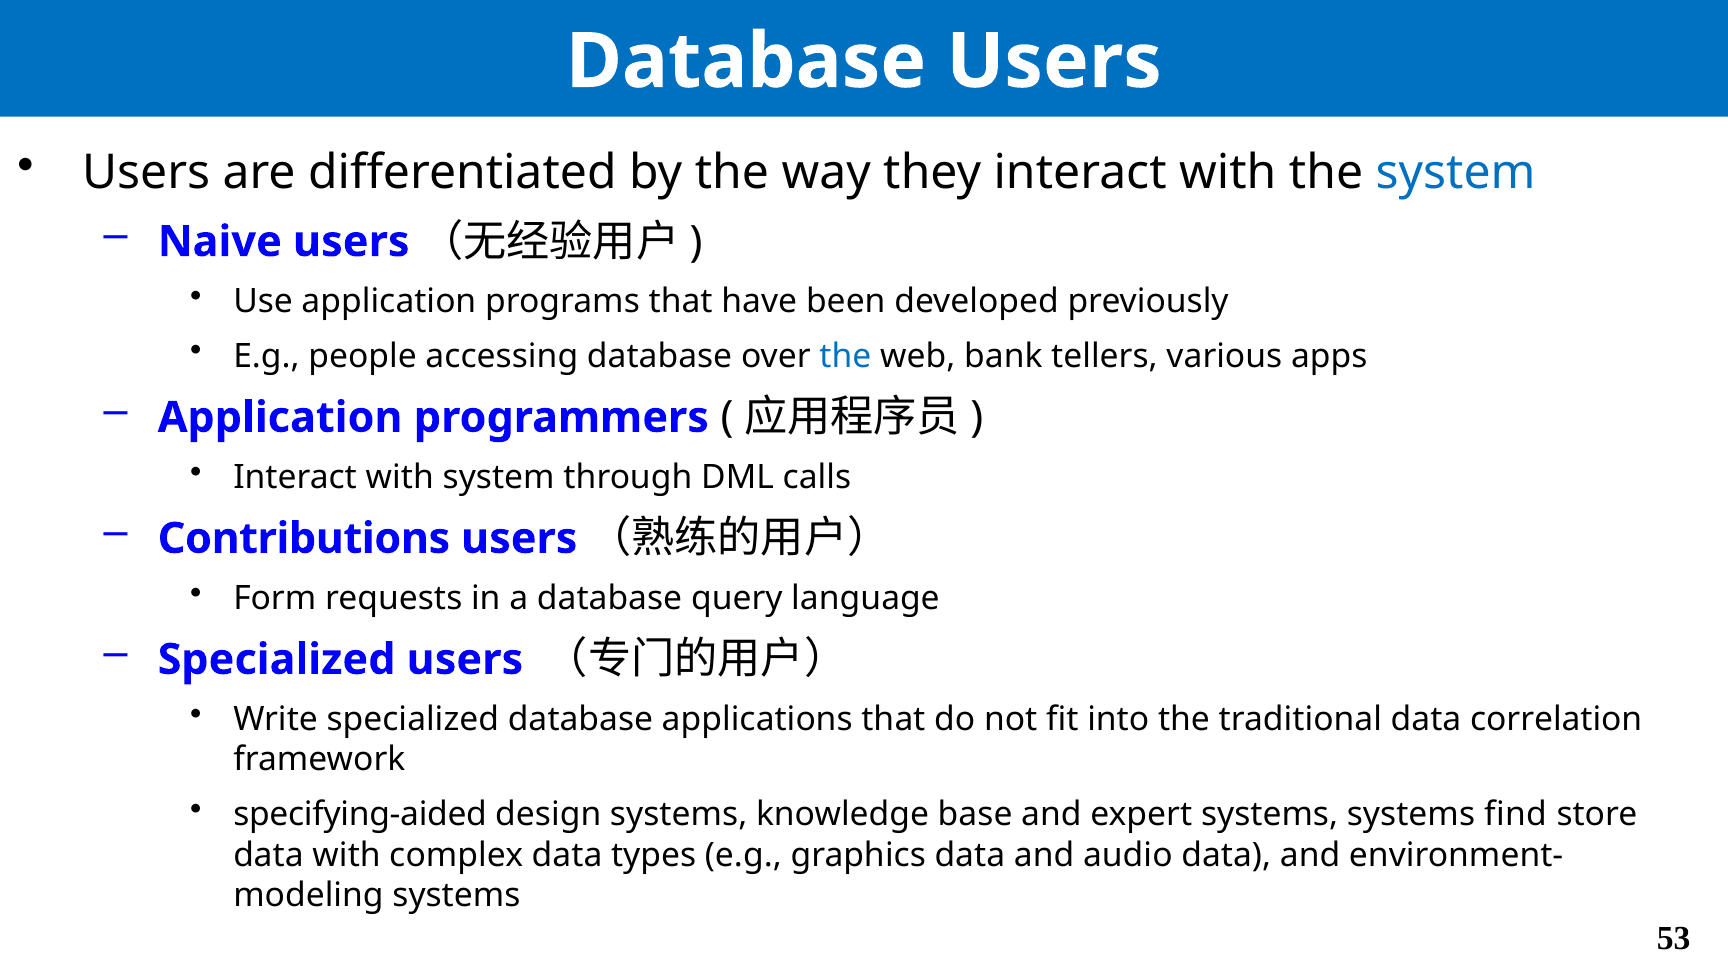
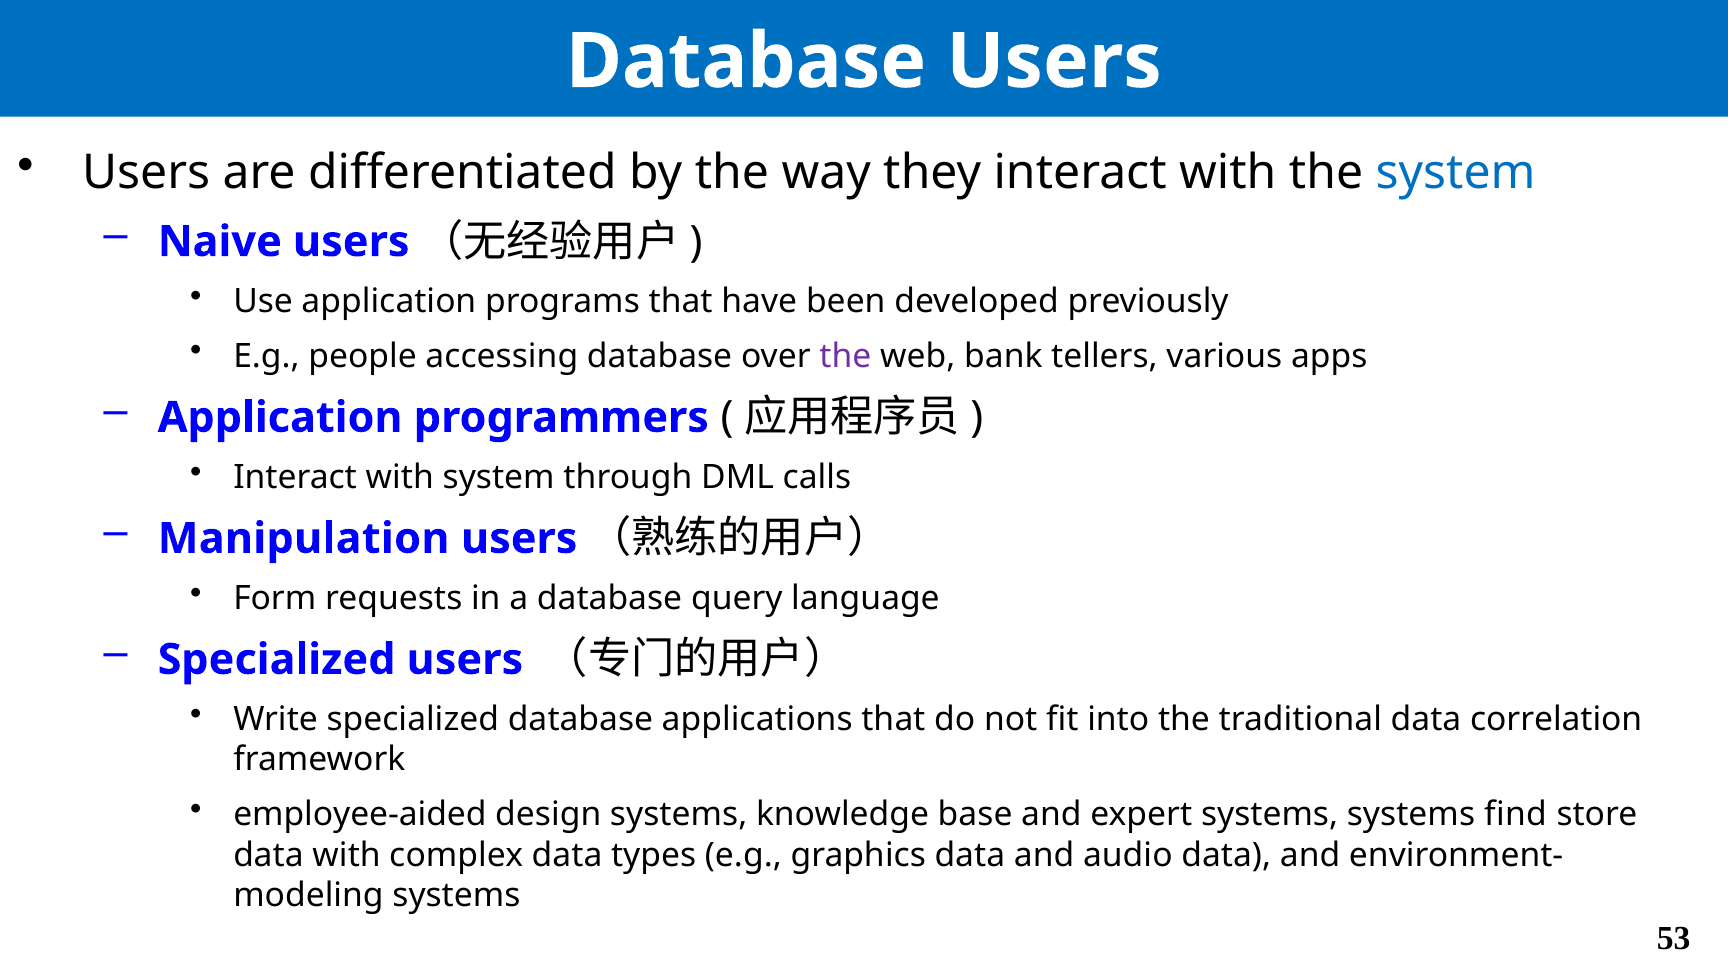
the at (845, 356) colour: blue -> purple
Contributions: Contributions -> Manipulation
specifying-aided: specifying-aided -> employee-aided
